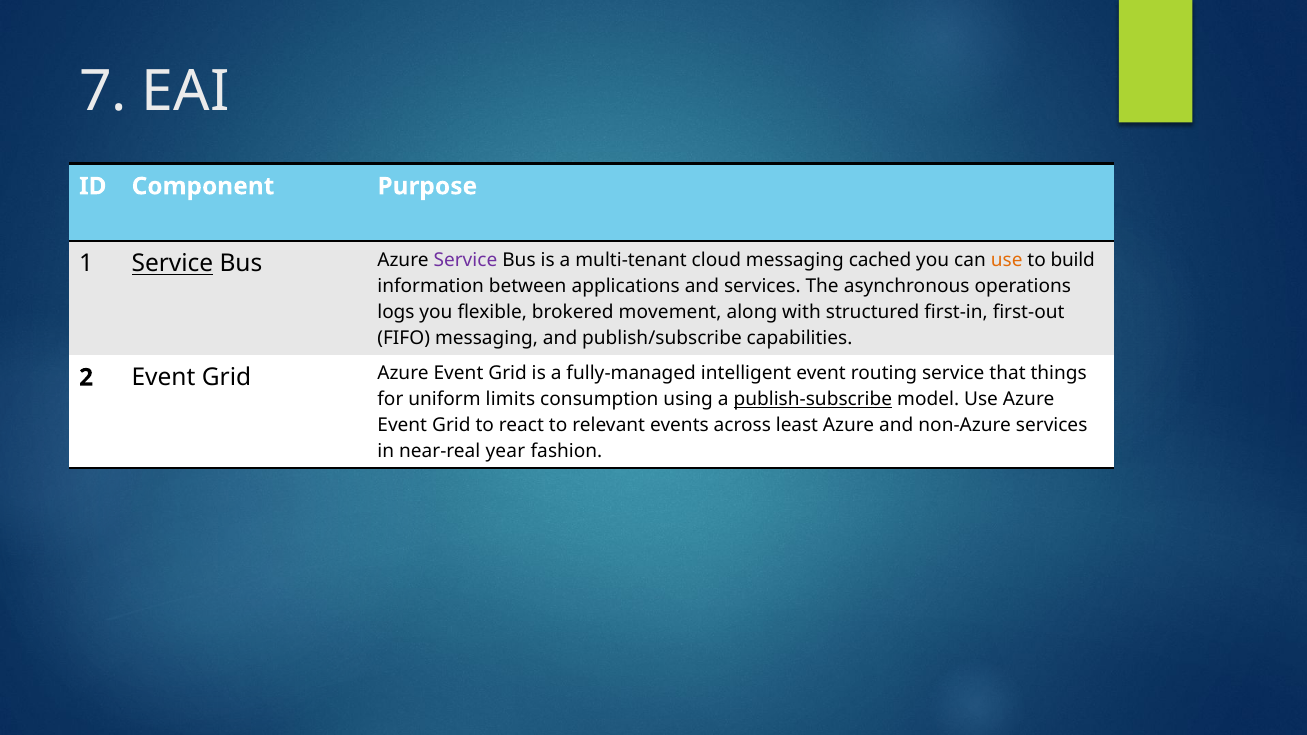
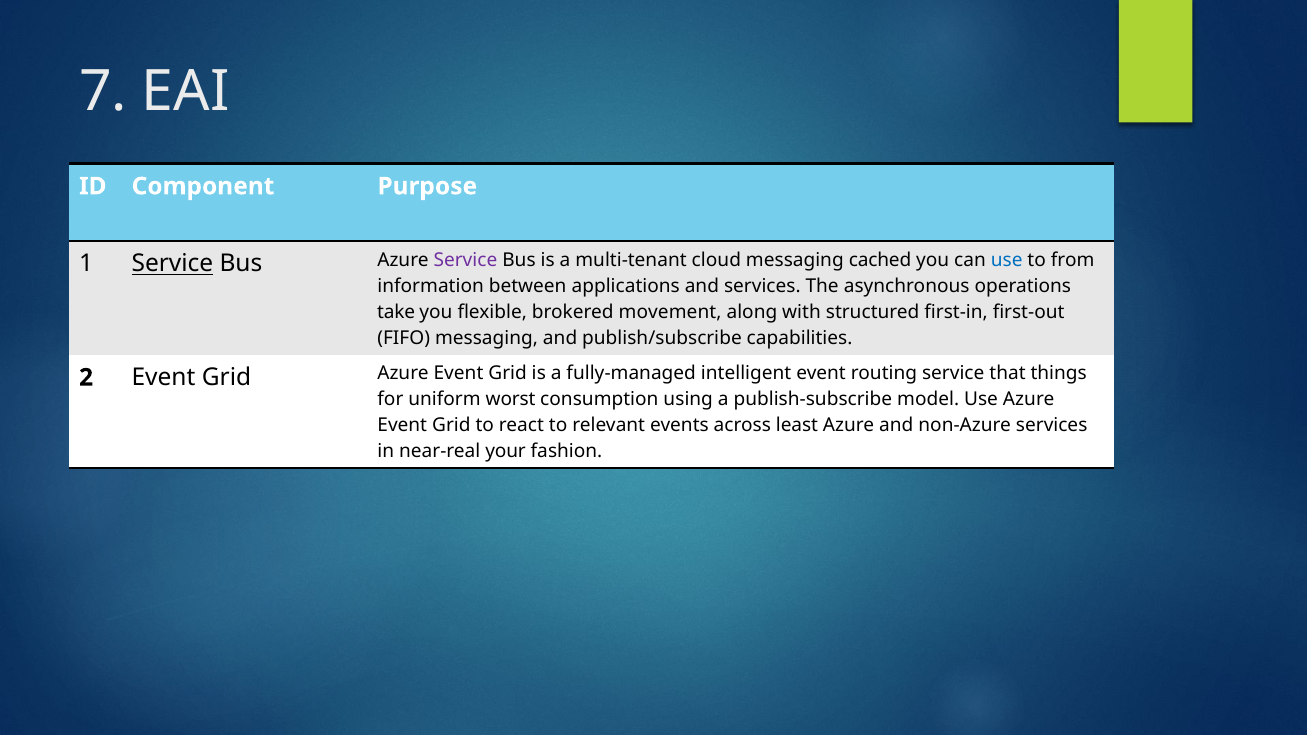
use at (1007, 260) colour: orange -> blue
build: build -> from
logs: logs -> take
limits: limits -> worst
publish-subscribe underline: present -> none
year: year -> your
